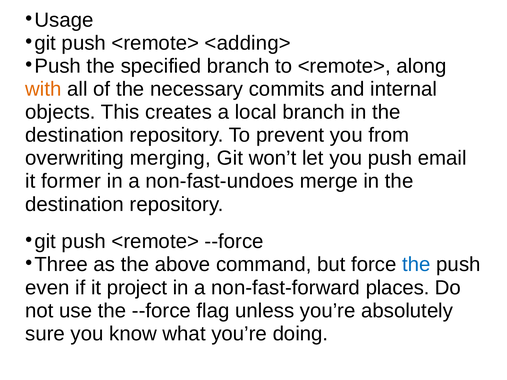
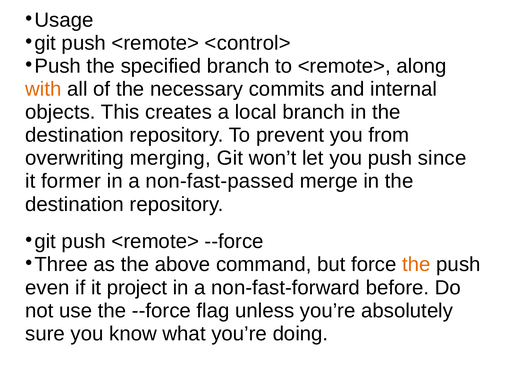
<adding>: <adding> -> <control>
email: email -> since
non-fast-undoes: non-fast-undoes -> non-fast-passed
the at (416, 265) colour: blue -> orange
places: places -> before
